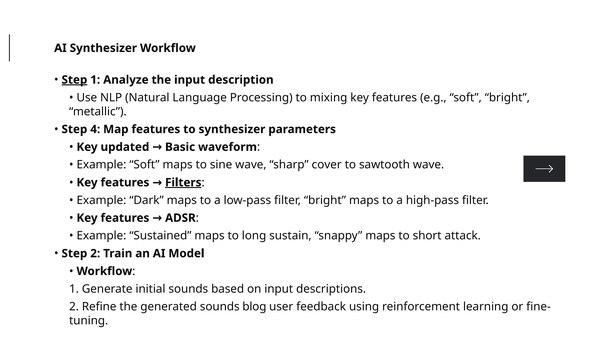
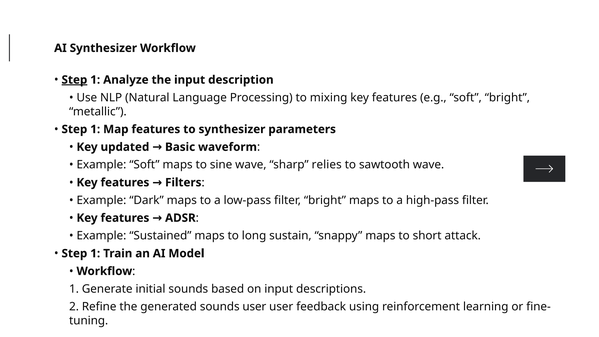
4 at (95, 129): 4 -> 1
cover: cover -> relies
Filters underline: present -> none
2 at (95, 253): 2 -> 1
sounds blog: blog -> user
